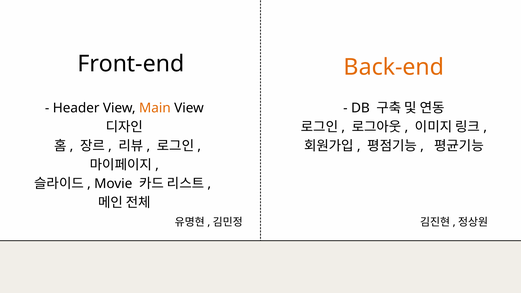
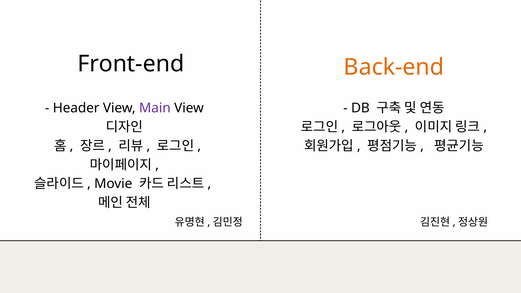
Main colour: orange -> purple
